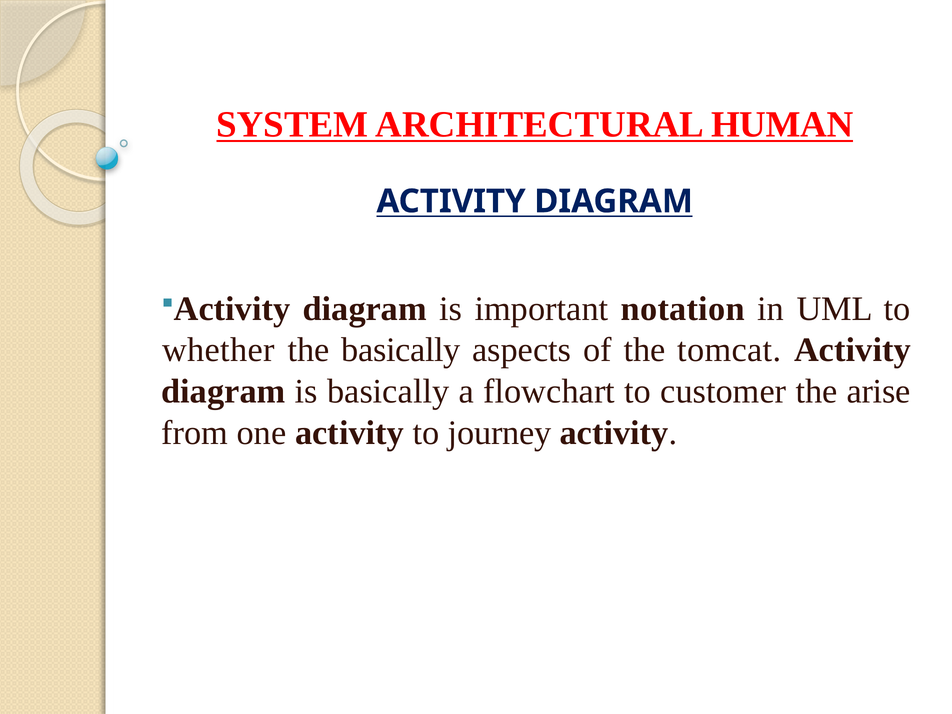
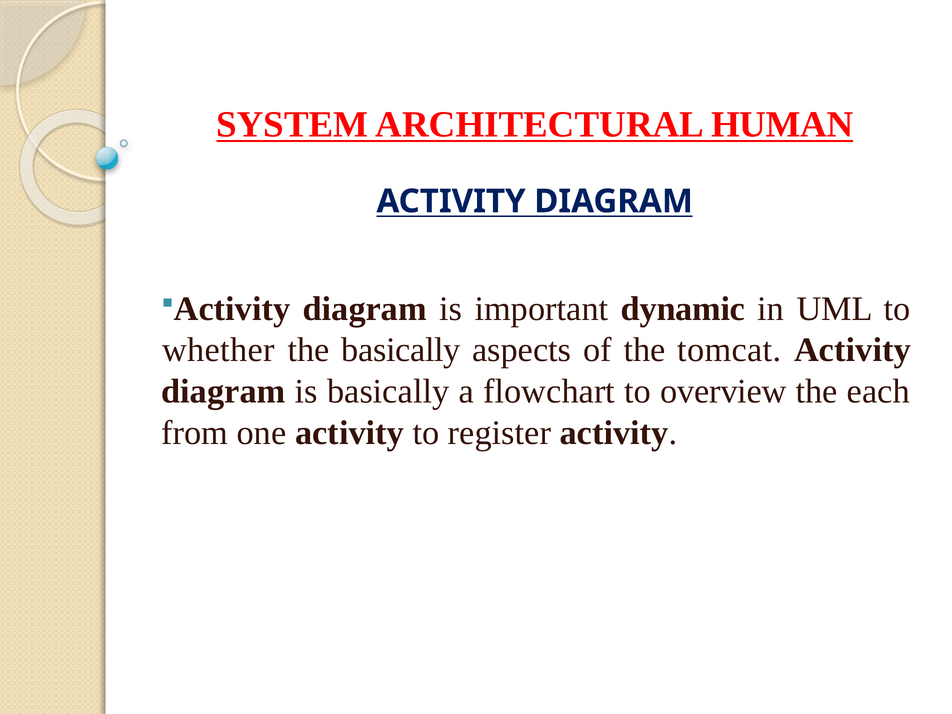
notation: notation -> dynamic
customer: customer -> overview
arise: arise -> each
journey: journey -> register
